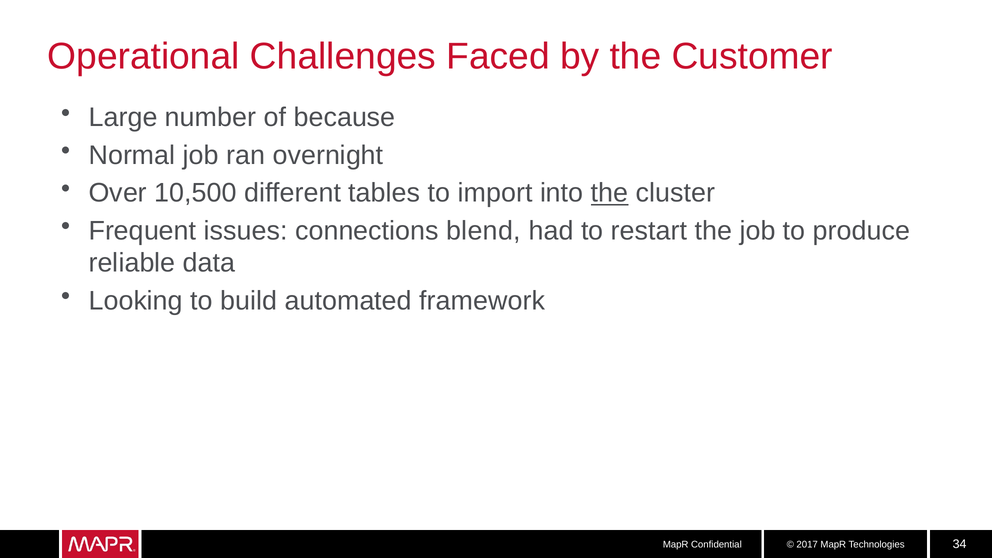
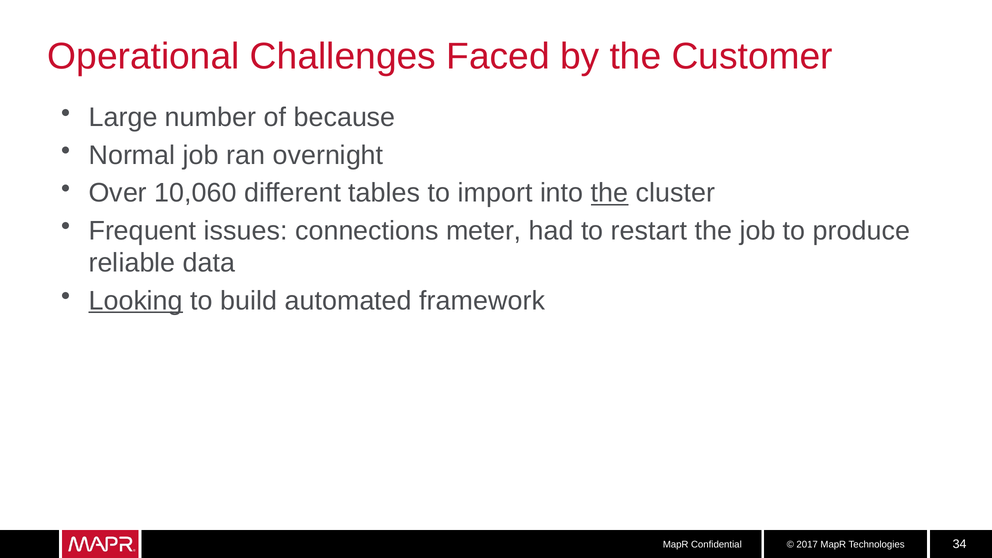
10,500: 10,500 -> 10,060
blend: blend -> meter
Looking underline: none -> present
